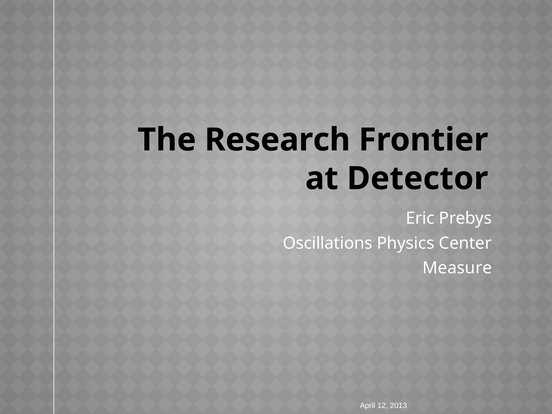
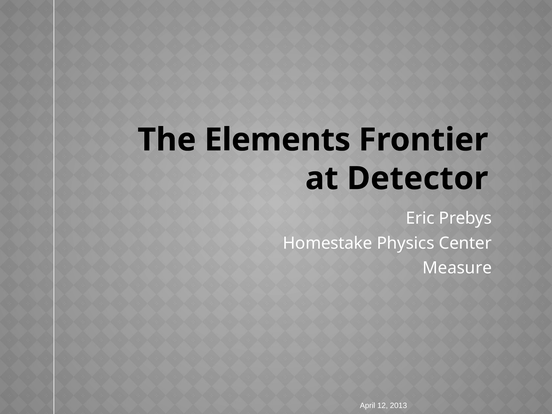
Research: Research -> Elements
Oscillations: Oscillations -> Homestake
